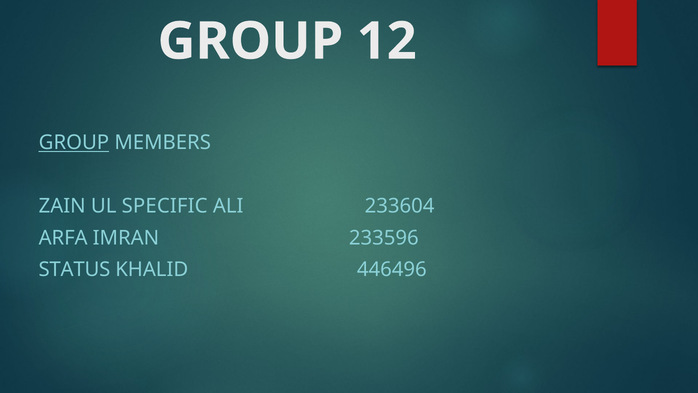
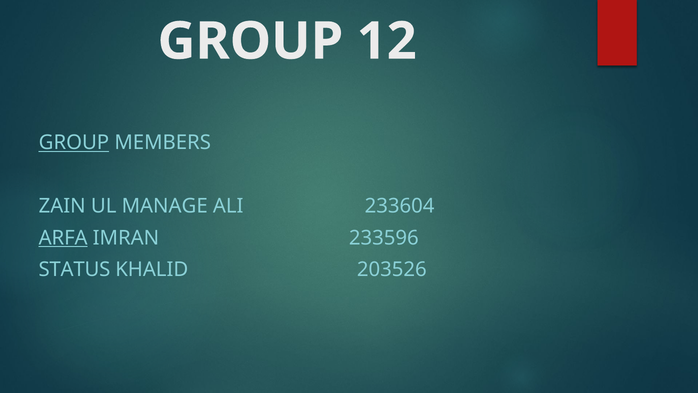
SPECIFIC: SPECIFIC -> MANAGE
ARFA underline: none -> present
446496: 446496 -> 203526
